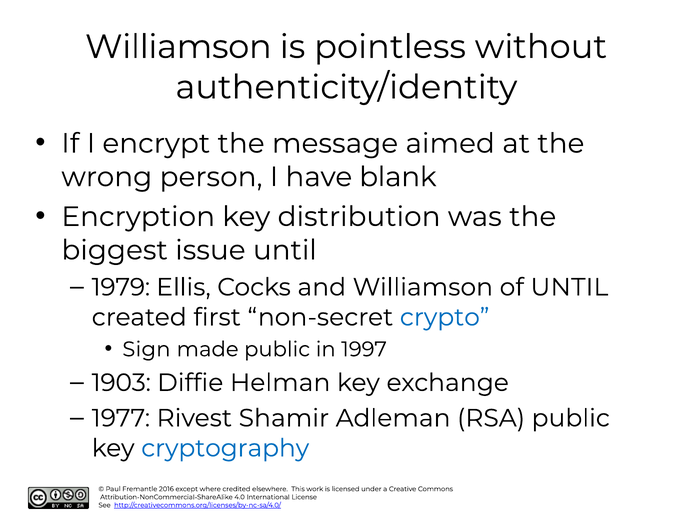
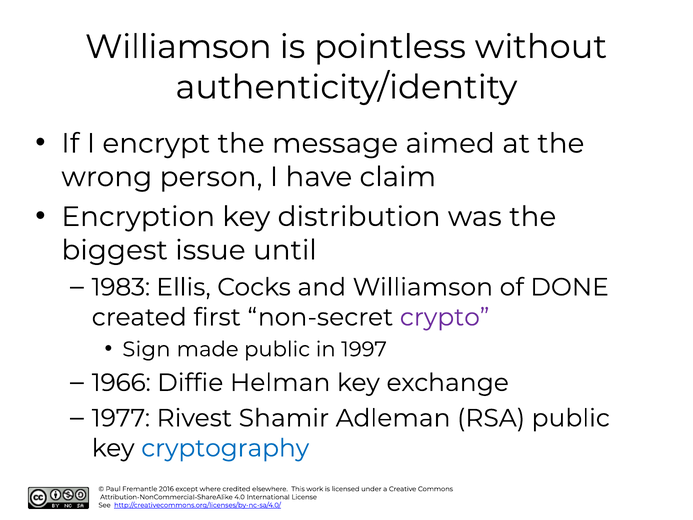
blank: blank -> claim
1979: 1979 -> 1983
of UNTIL: UNTIL -> DONE
crypto colour: blue -> purple
1903: 1903 -> 1966
